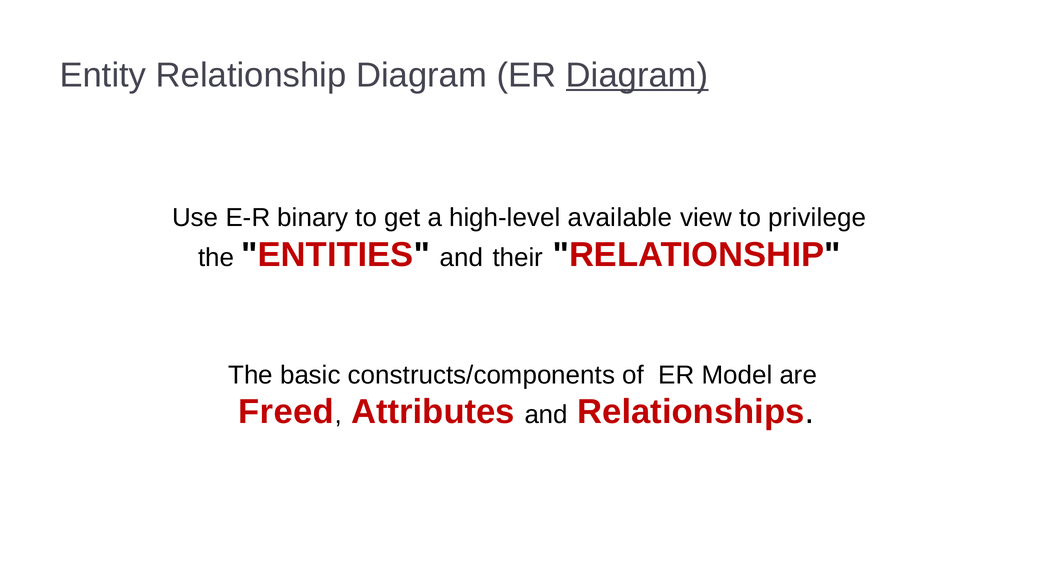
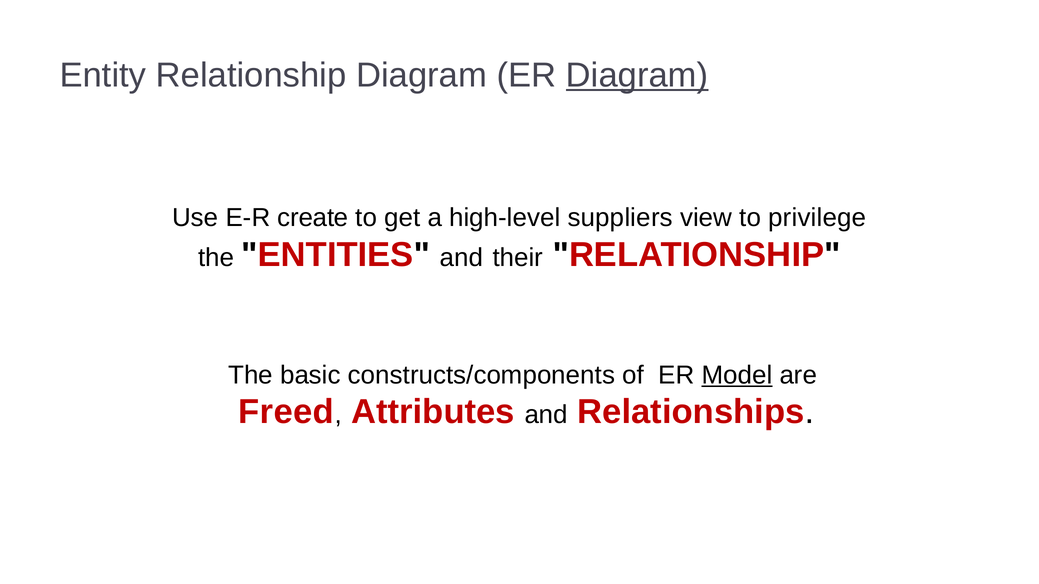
binary: binary -> create
available: available -> suppliers
Model underline: none -> present
